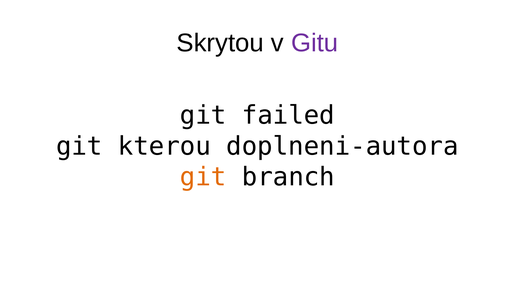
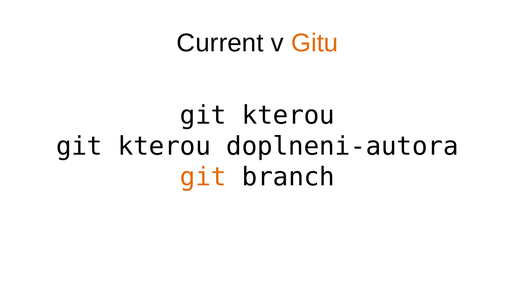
Skrytou: Skrytou -> Current
Gitu colour: purple -> orange
failed at (288, 116): failed -> kterou
